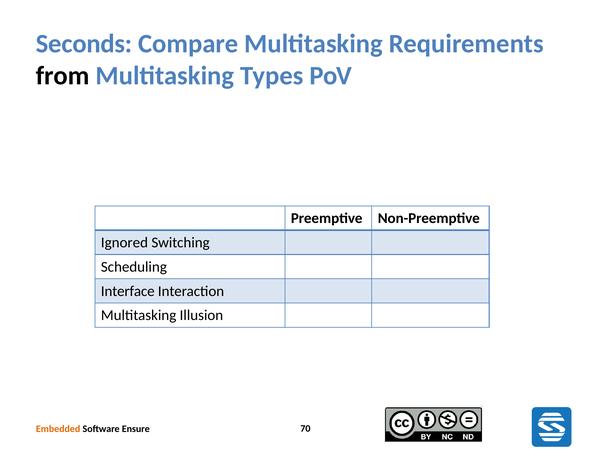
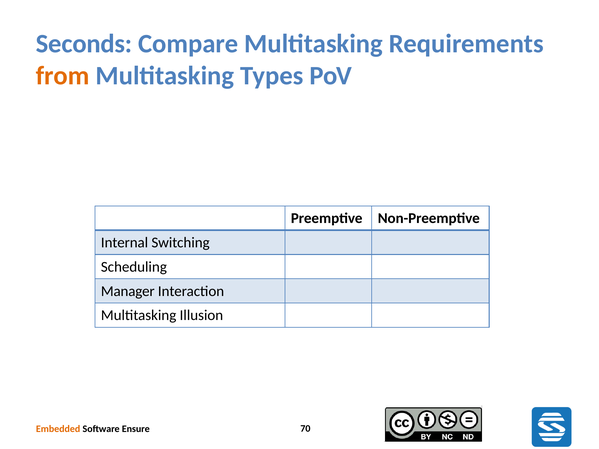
from colour: black -> orange
Ignored: Ignored -> Internal
Interface: Interface -> Manager
